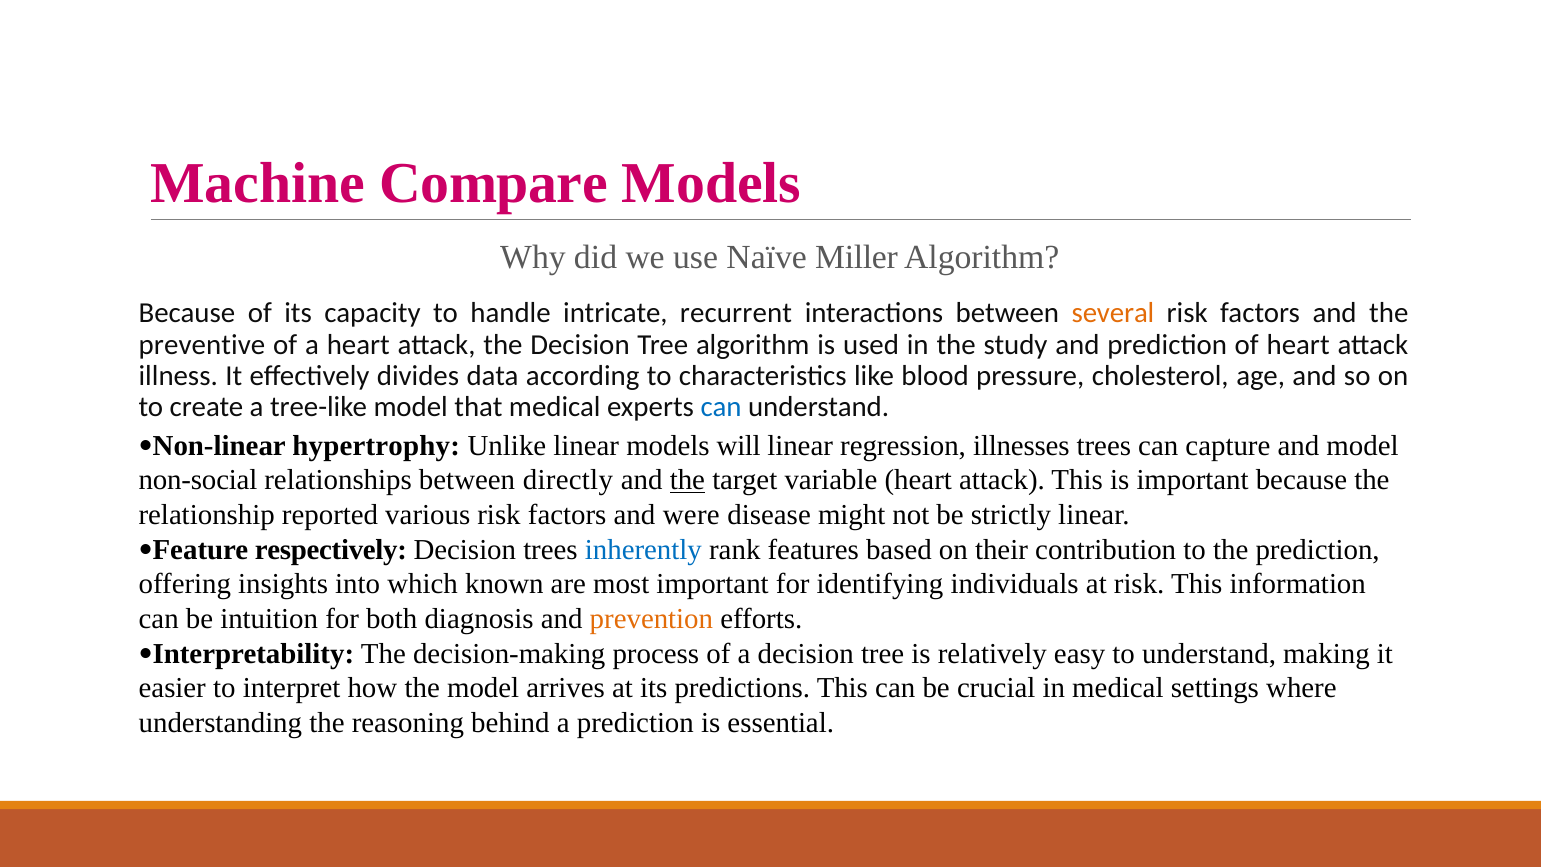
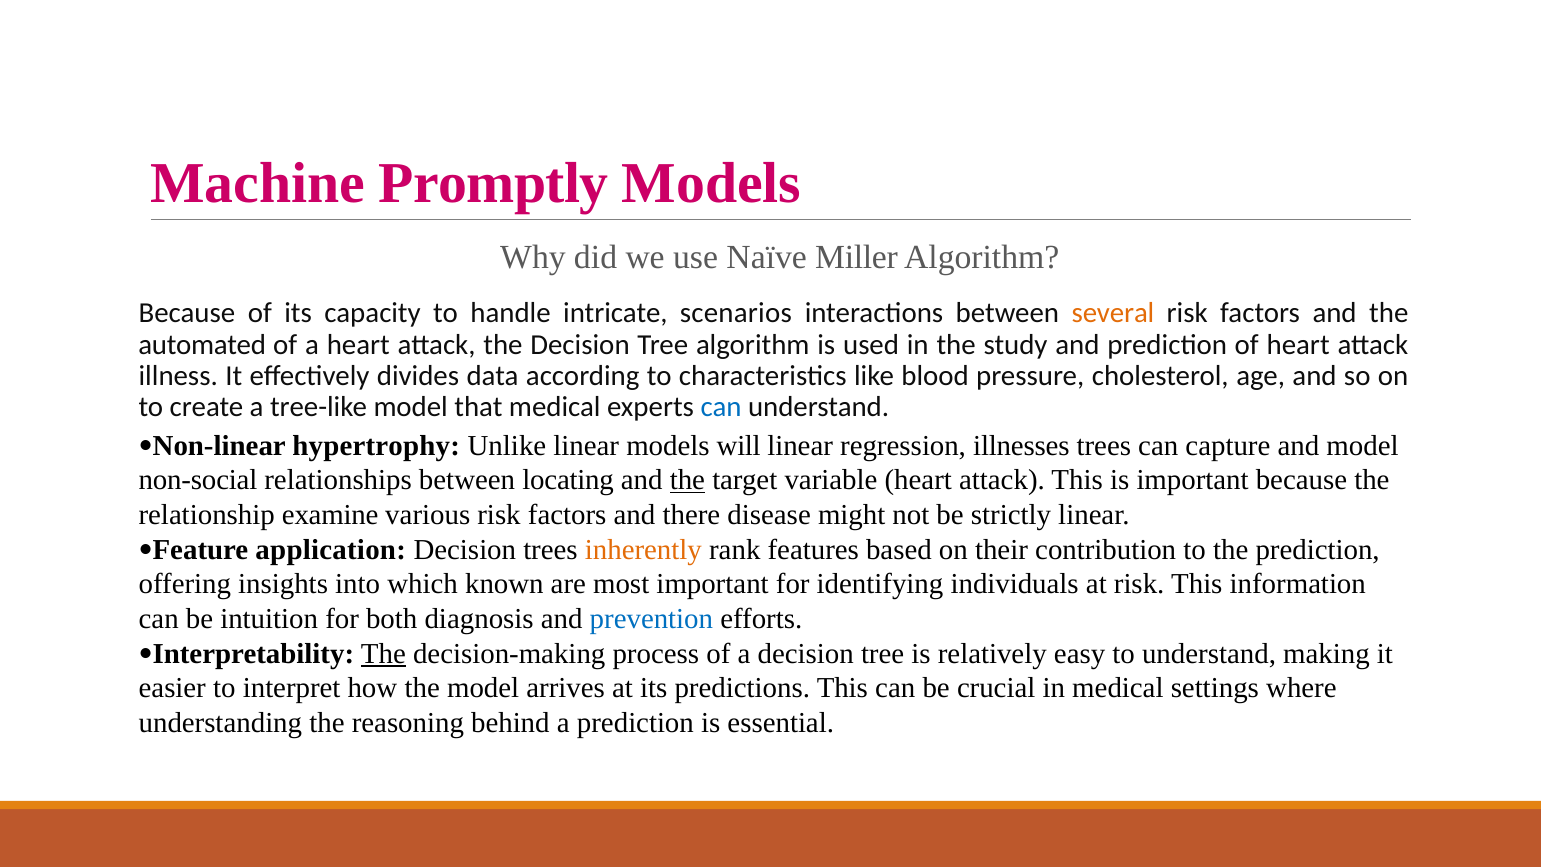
Compare: Compare -> Promptly
recurrent: recurrent -> scenarios
preventive: preventive -> automated
directly: directly -> locating
reported: reported -> examine
were: were -> there
respectively: respectively -> application
inherently colour: blue -> orange
prevention colour: orange -> blue
The at (383, 653) underline: none -> present
